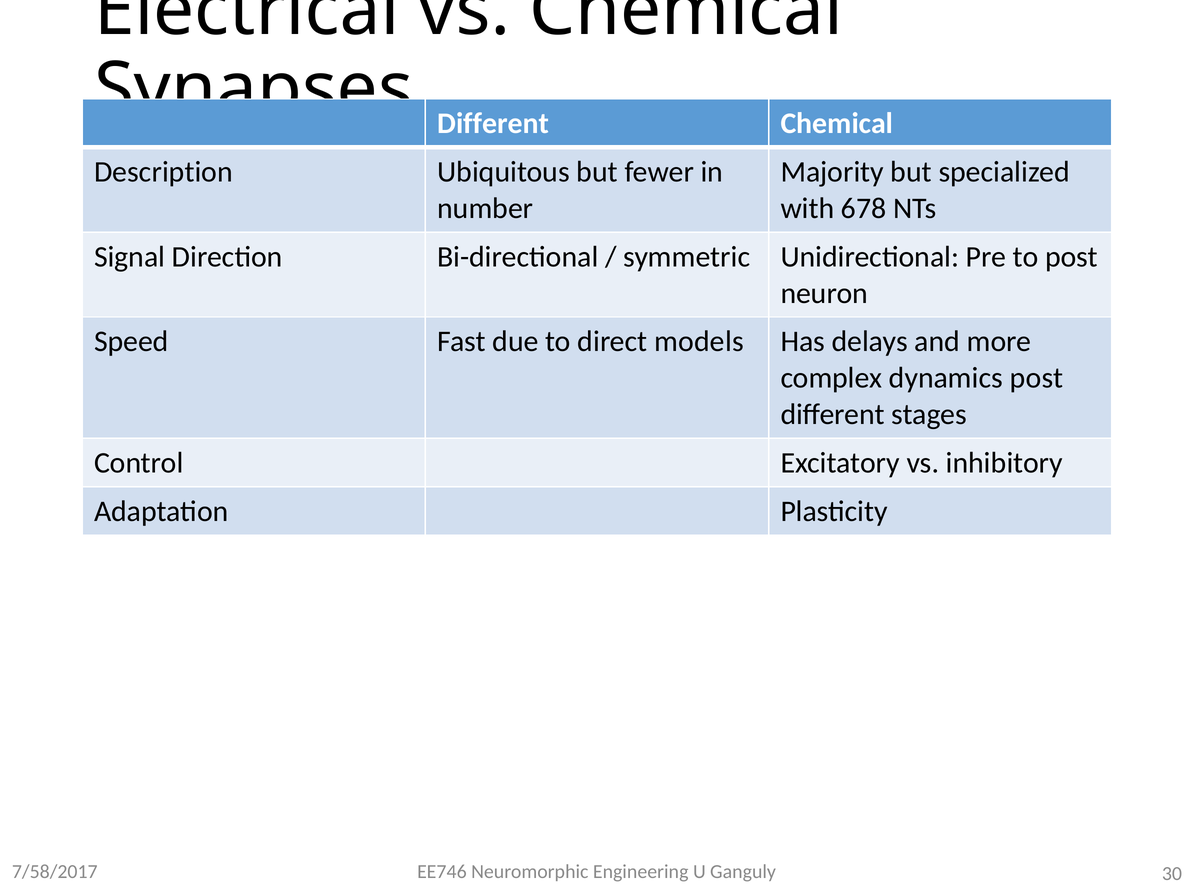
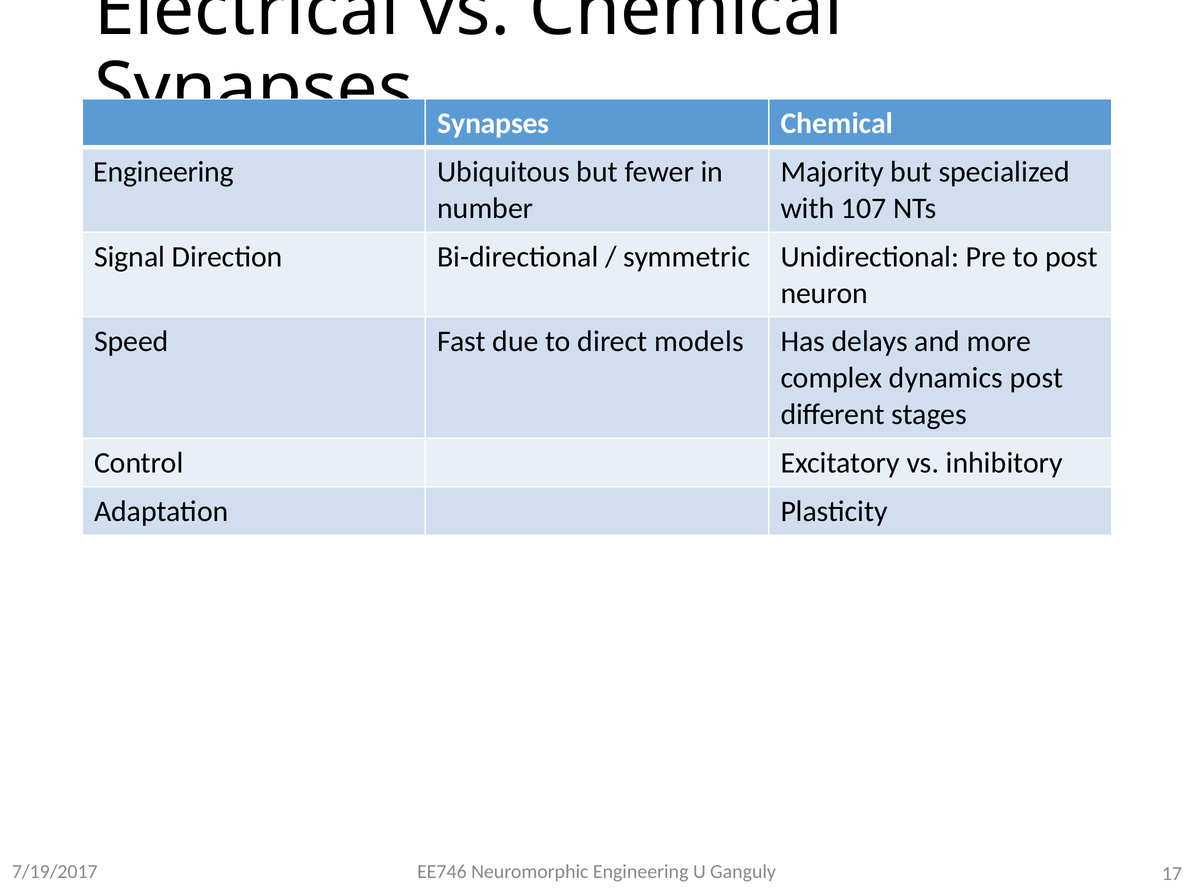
Different at (493, 124): Different -> Synapses
Description at (163, 172): Description -> Engineering
678: 678 -> 107
30: 30 -> 17
7/58/2017: 7/58/2017 -> 7/19/2017
